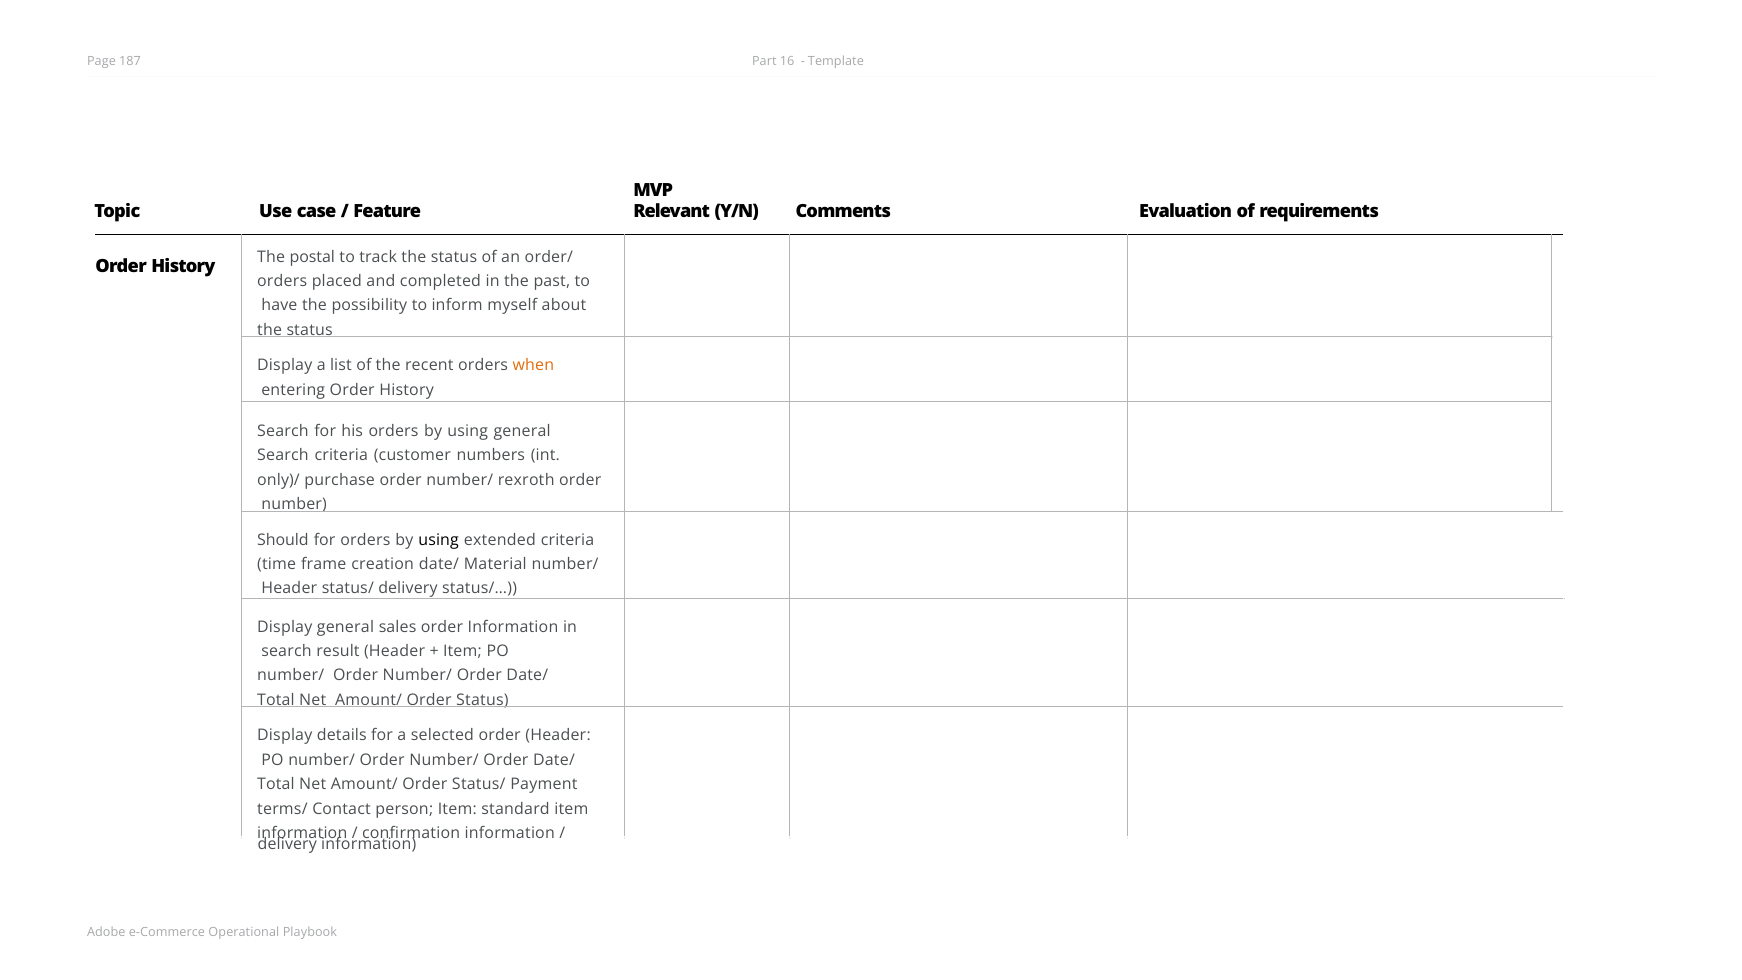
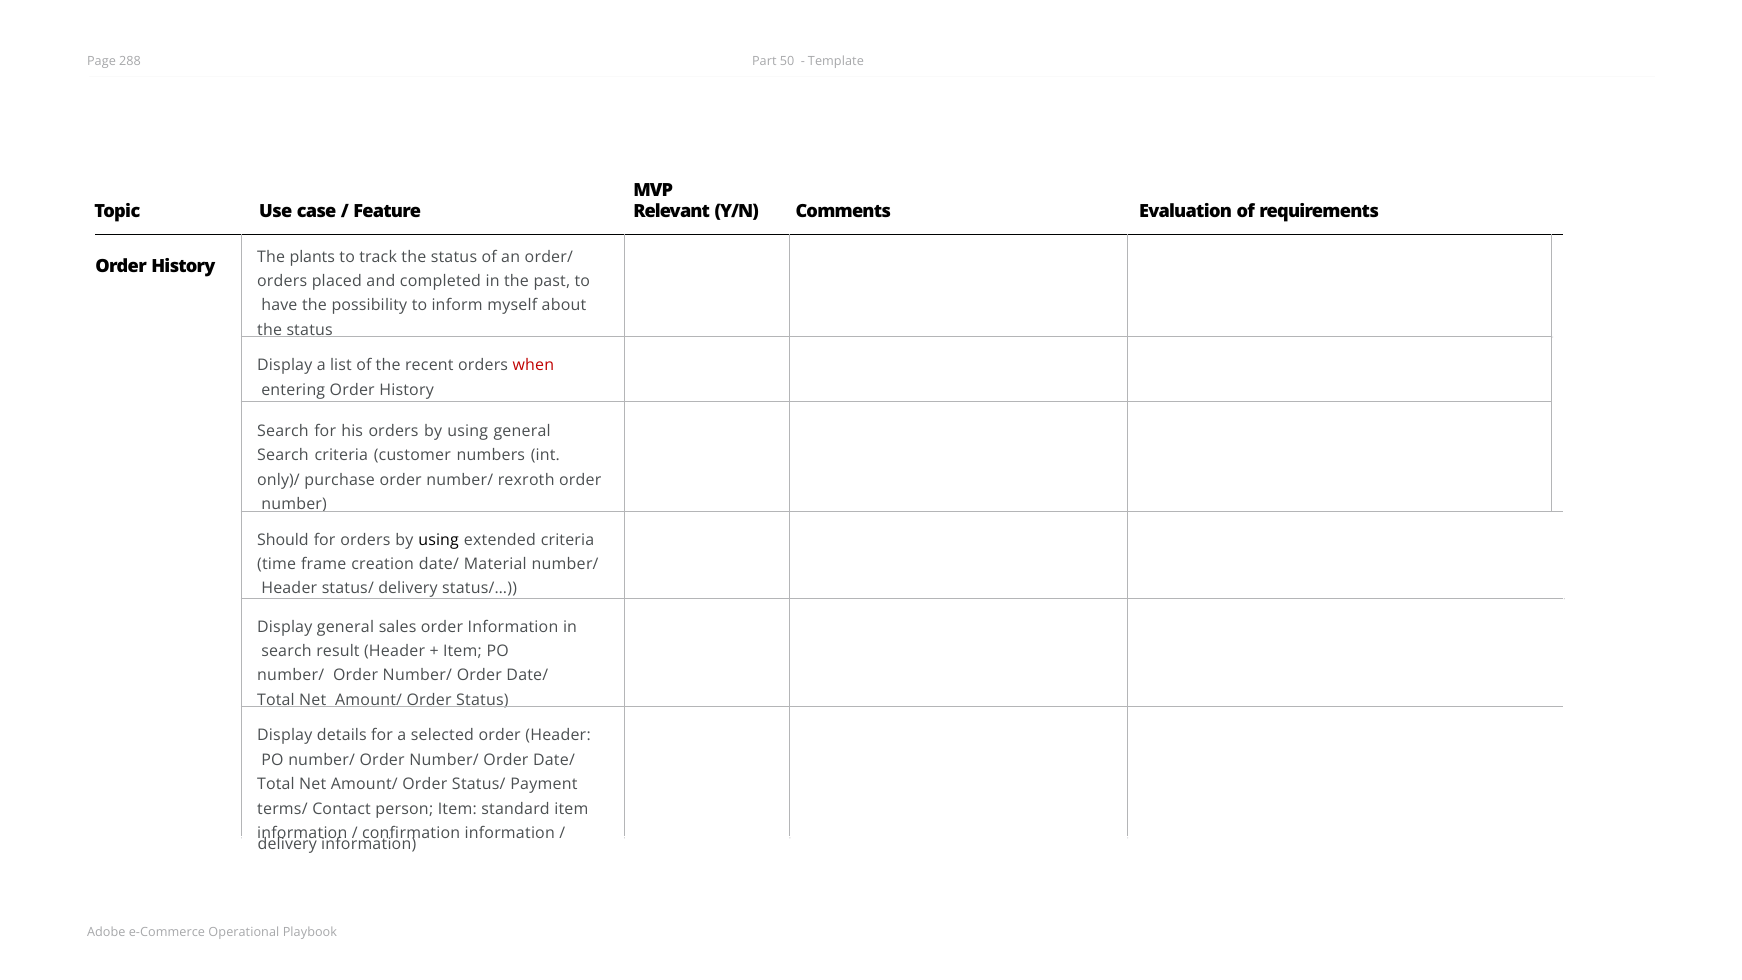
187: 187 -> 288
16: 16 -> 50
postal: postal -> plants
when colour: orange -> red
